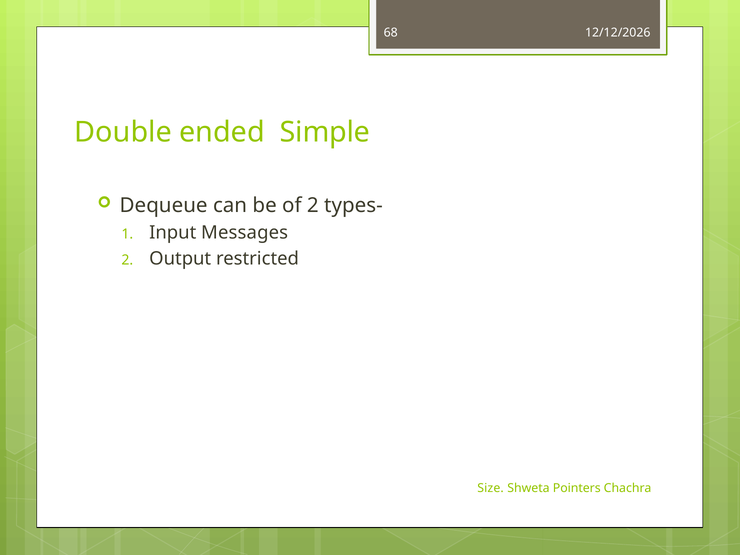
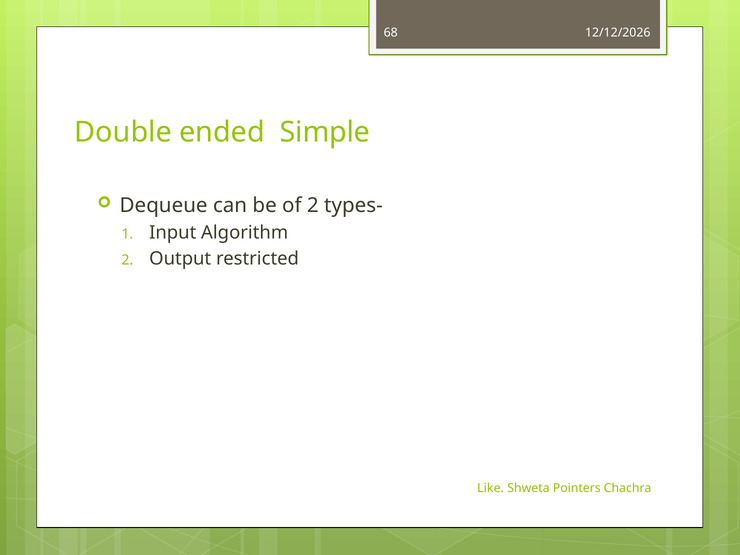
Messages: Messages -> Algorithm
Size: Size -> Like
